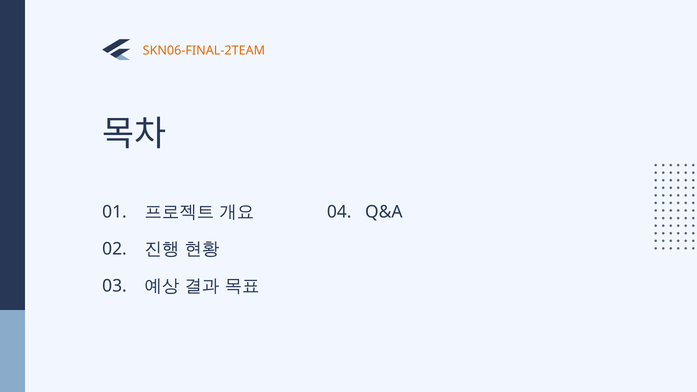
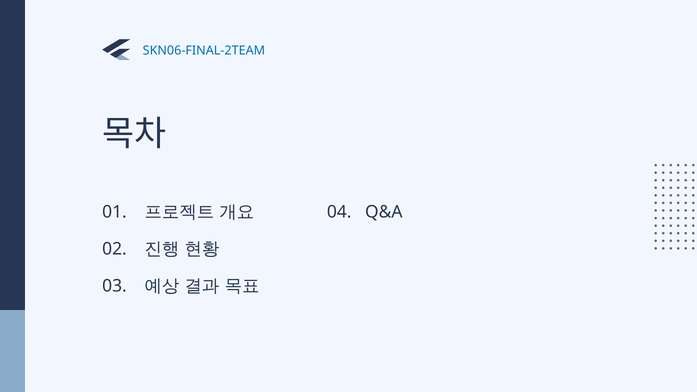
SKN06-FINAL-2TEAM colour: orange -> blue
